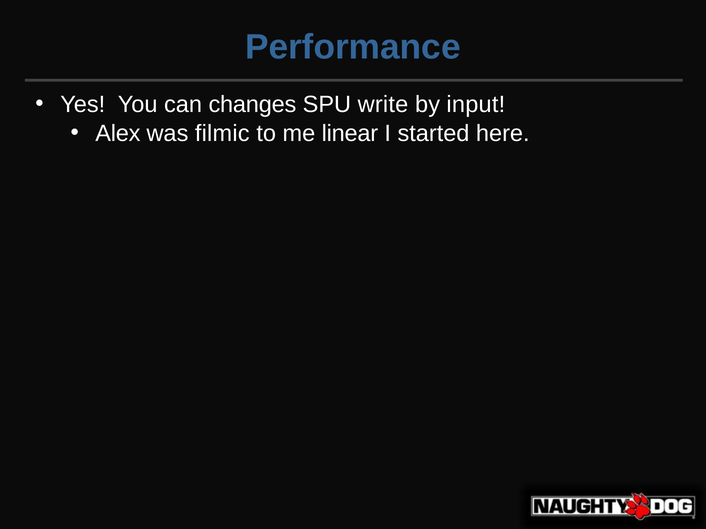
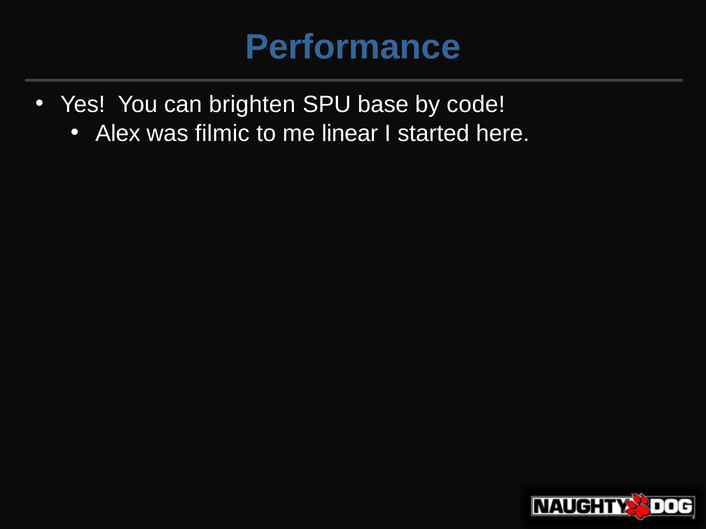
changes: changes -> brighten
write: write -> base
input: input -> code
